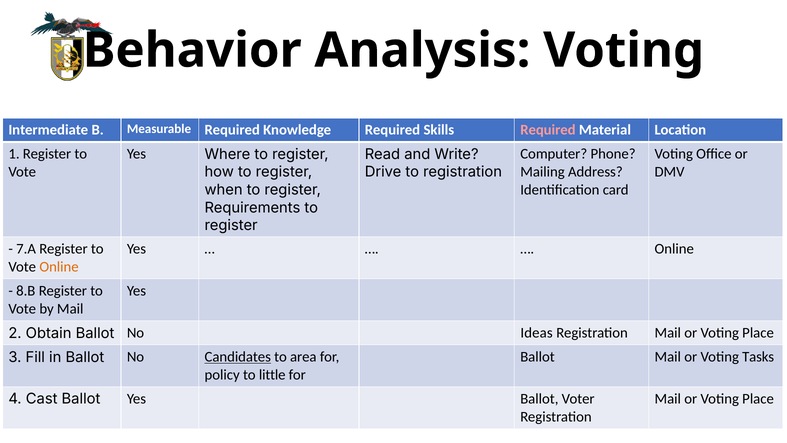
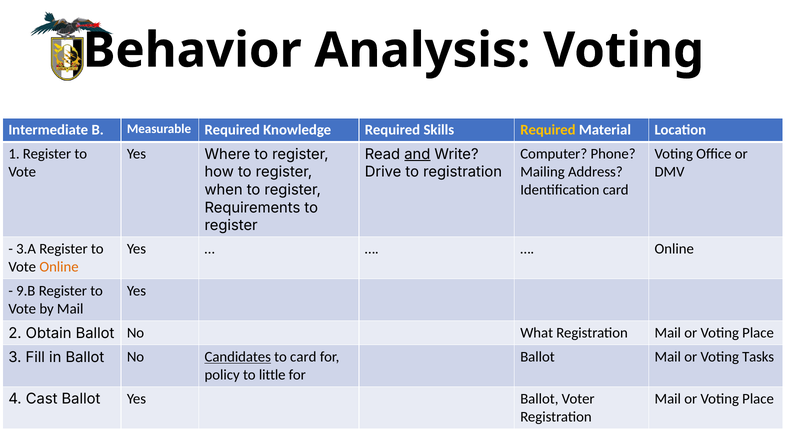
Required at (548, 130) colour: pink -> yellow
and underline: none -> present
7.A: 7.A -> 3.A
8.B: 8.B -> 9.B
Ideas: Ideas -> What
to area: area -> card
